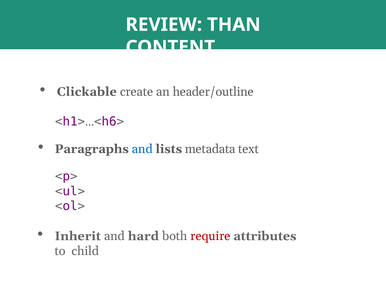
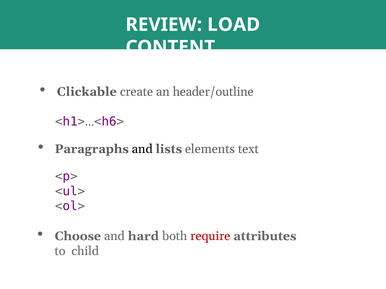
THAN: THAN -> LOAD
and at (142, 149) colour: blue -> black
metadata: metadata -> elements
Inherit: Inherit -> Choose
